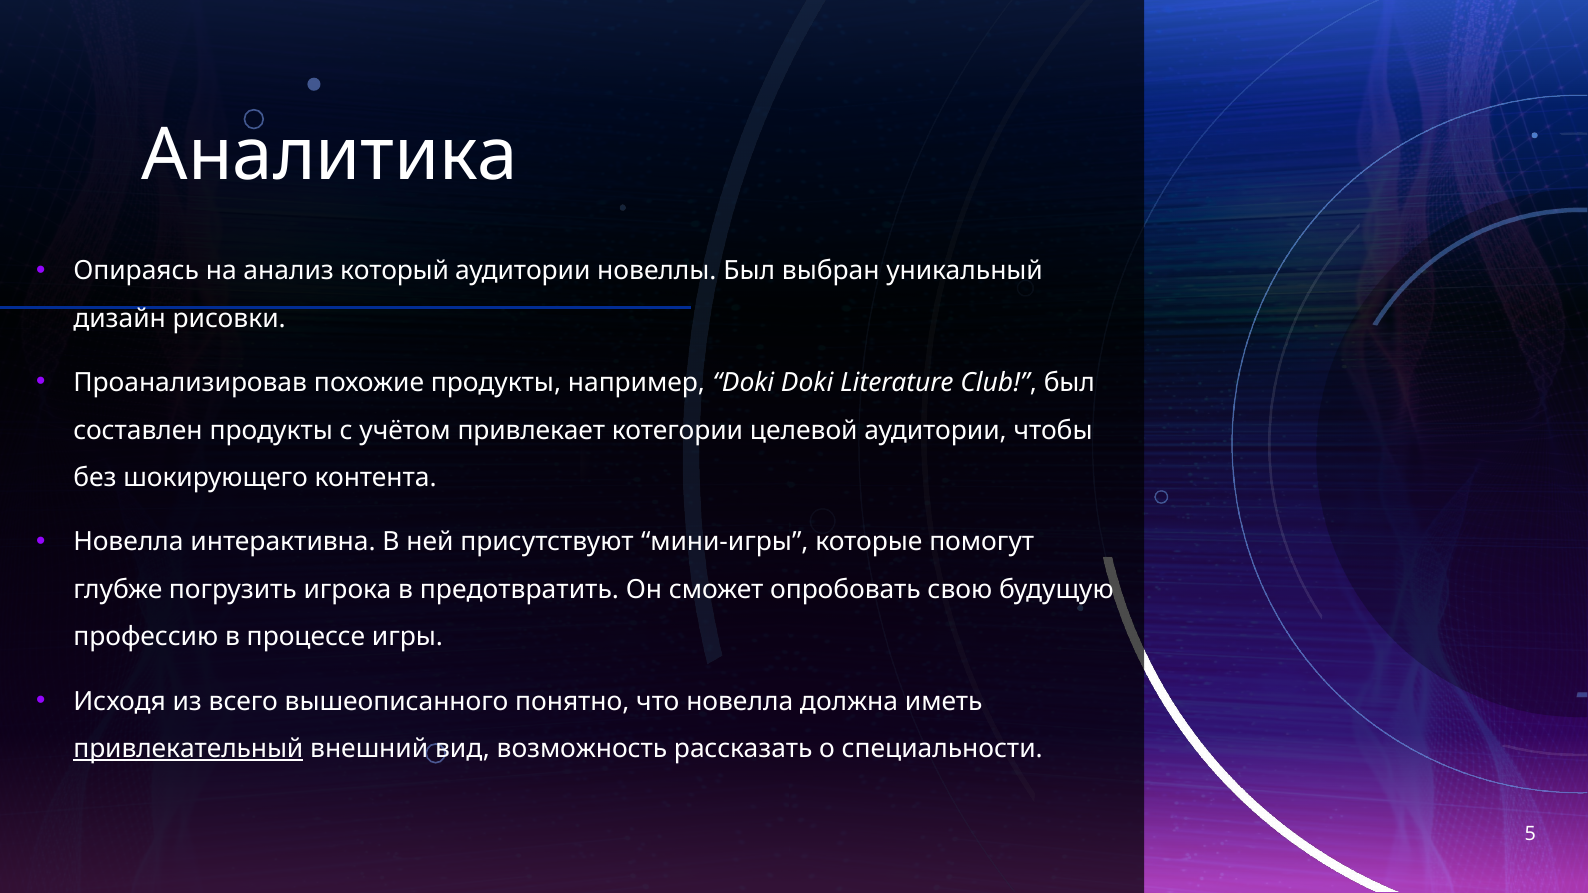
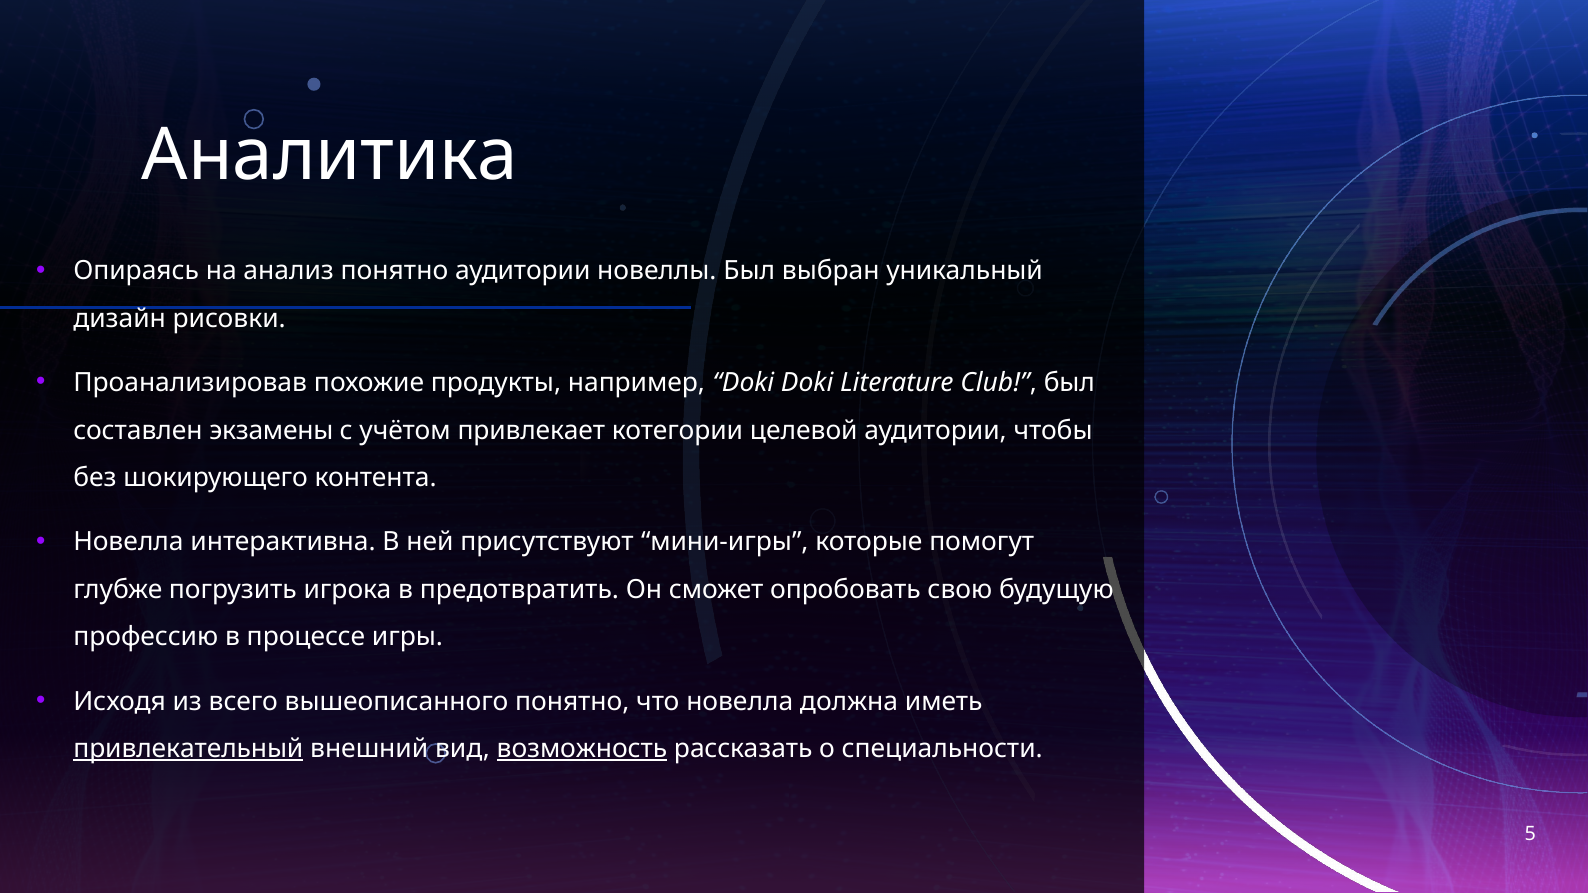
анализ который: который -> понятно
составлен продукты: продукты -> экзамены
возможность underline: none -> present
